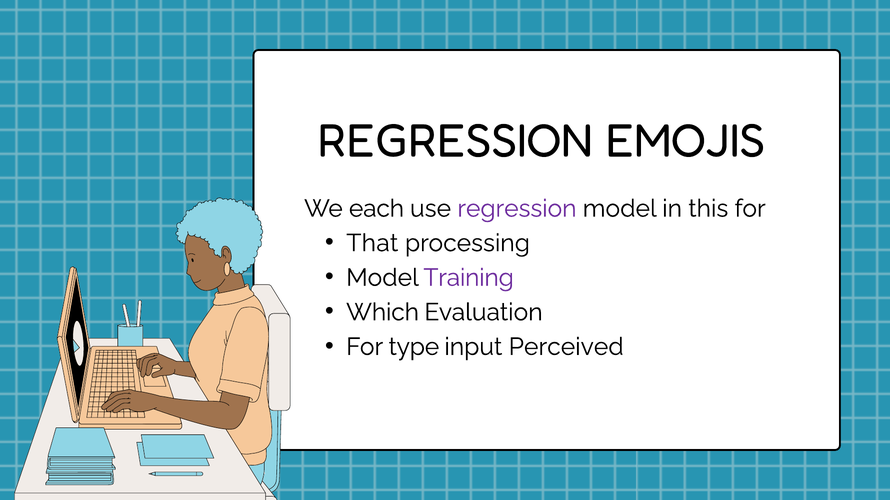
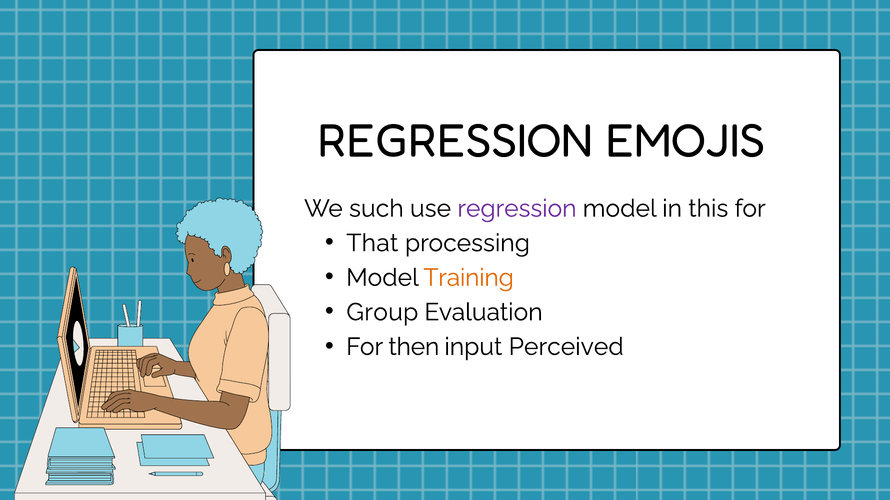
each: each -> such
Training colour: purple -> orange
Which: Which -> Group
type: type -> then
